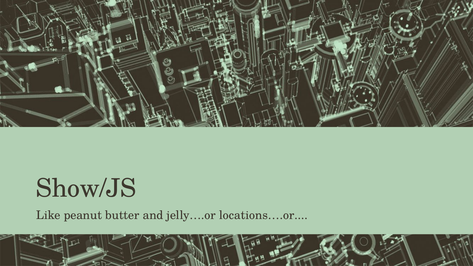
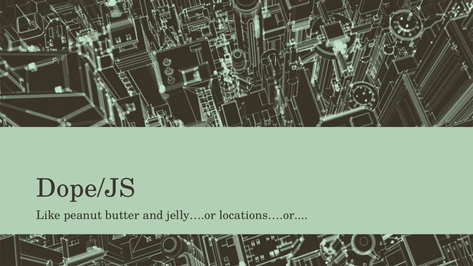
Show/JS: Show/JS -> Dope/JS
